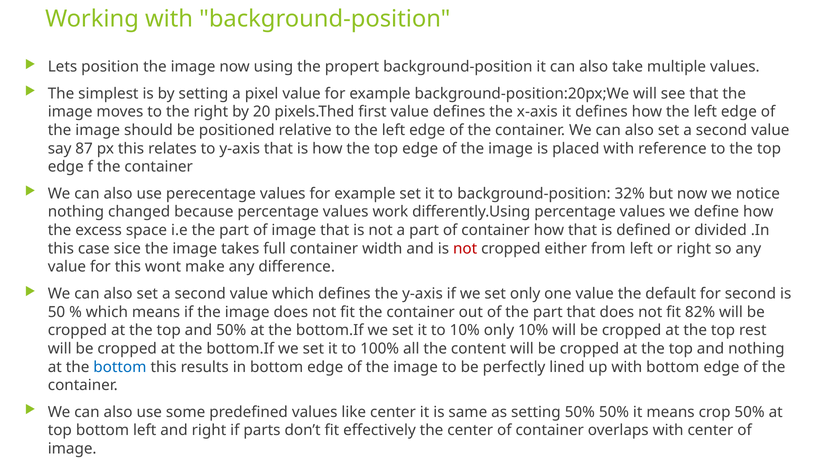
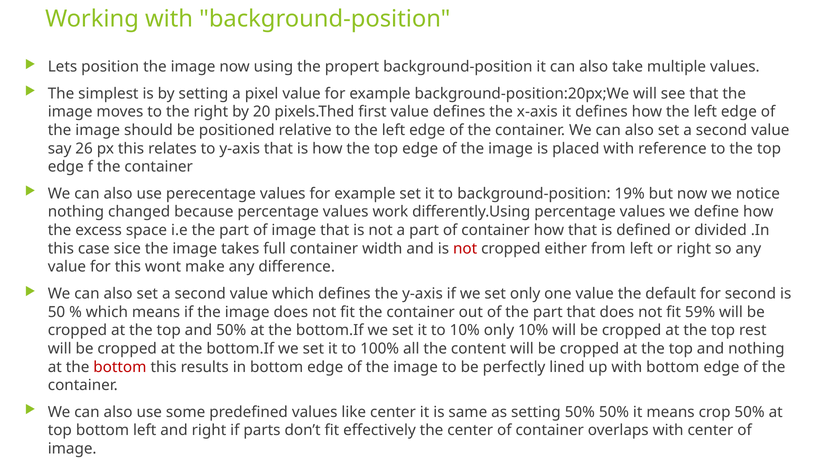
87: 87 -> 26
32%: 32% -> 19%
82%: 82% -> 59%
bottom at (120, 367) colour: blue -> red
